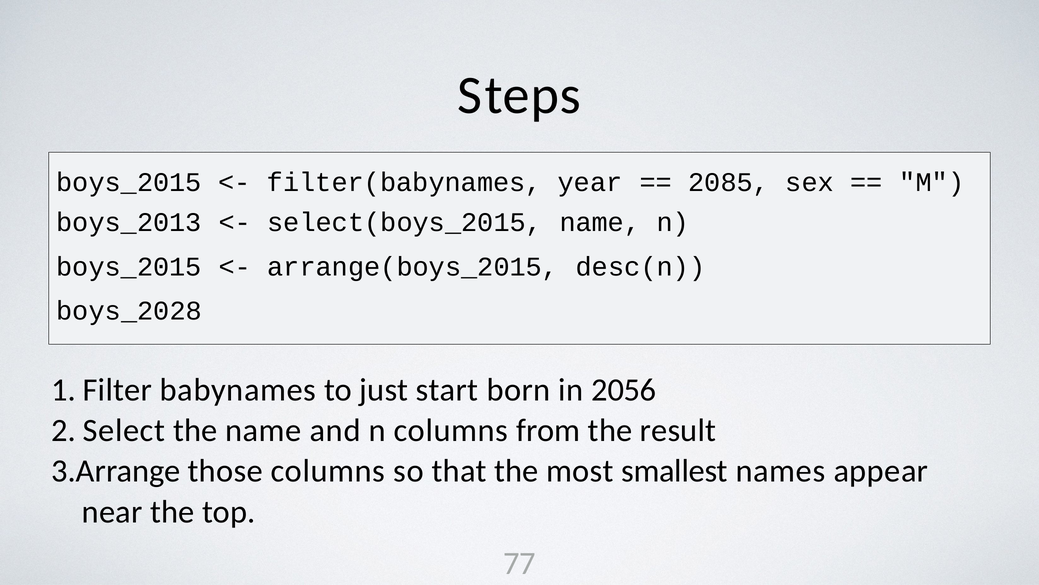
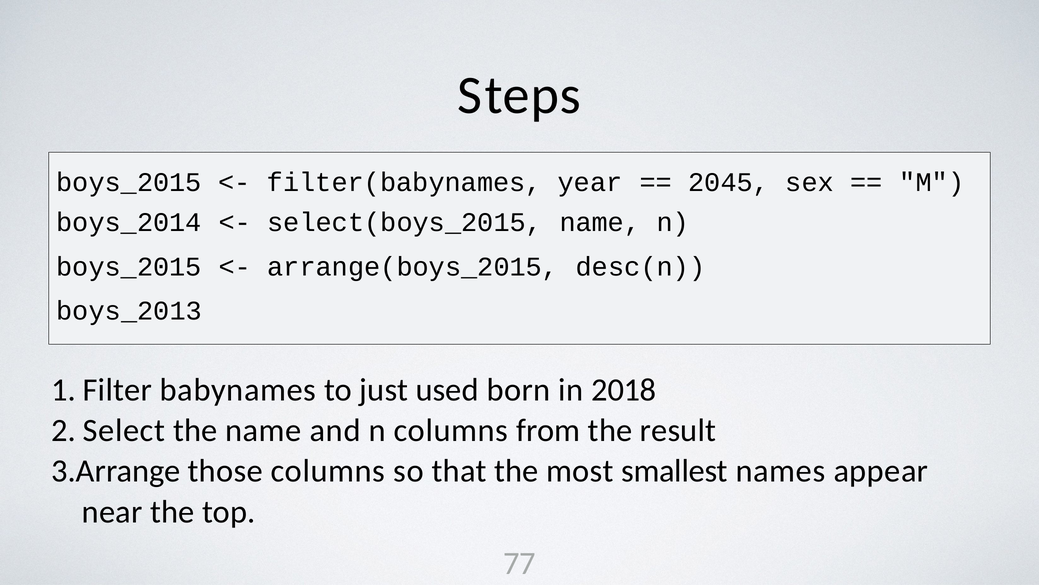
2085: 2085 -> 2045
boys_2013: boys_2013 -> boys_2014
boys_2028: boys_2028 -> boys_2013
start: start -> used
2056: 2056 -> 2018
